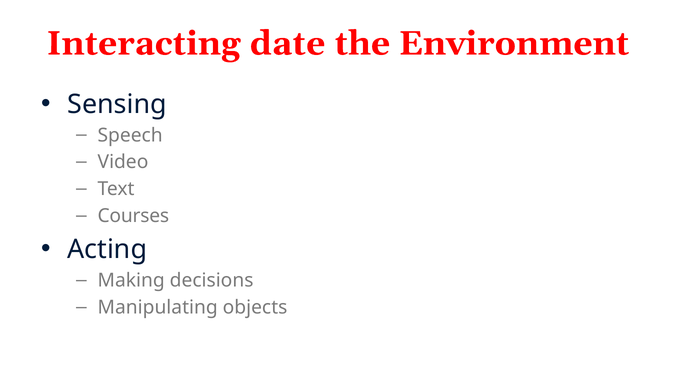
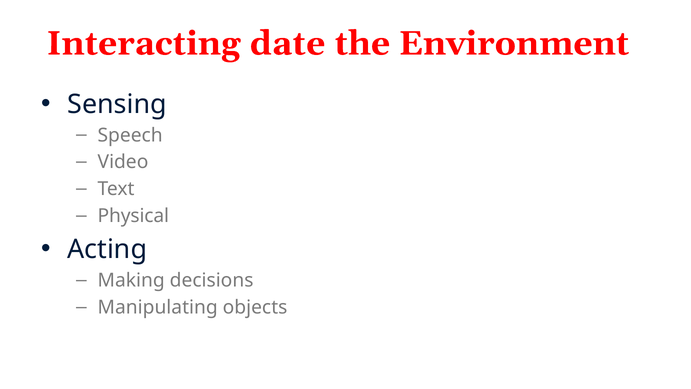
Courses: Courses -> Physical
